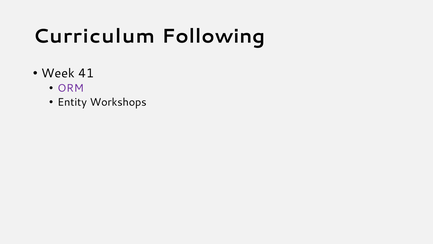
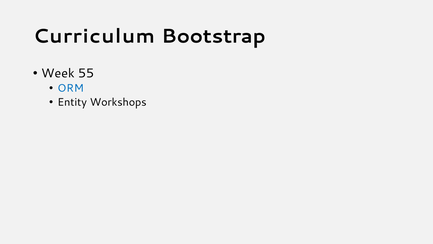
Following: Following -> Bootstrap
41: 41 -> 55
ORM colour: purple -> blue
